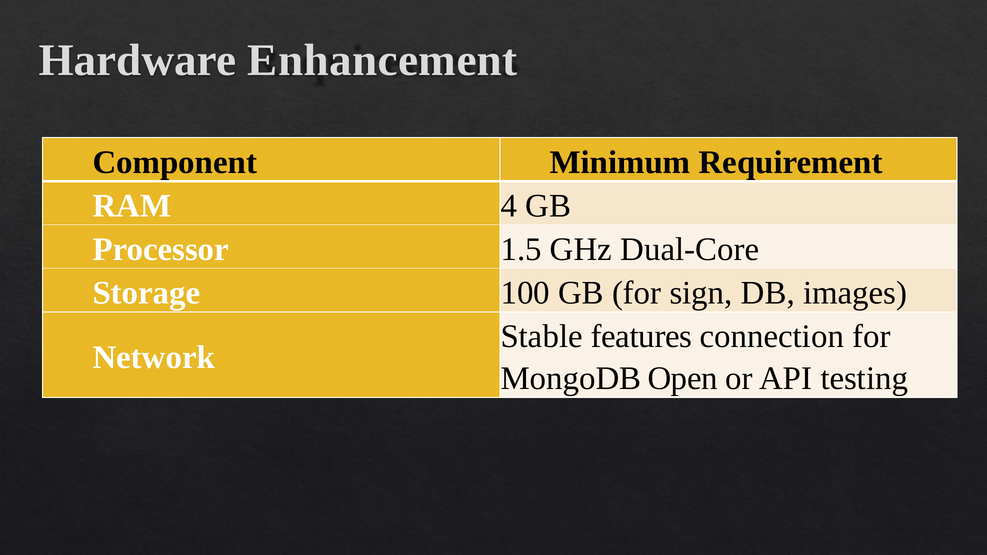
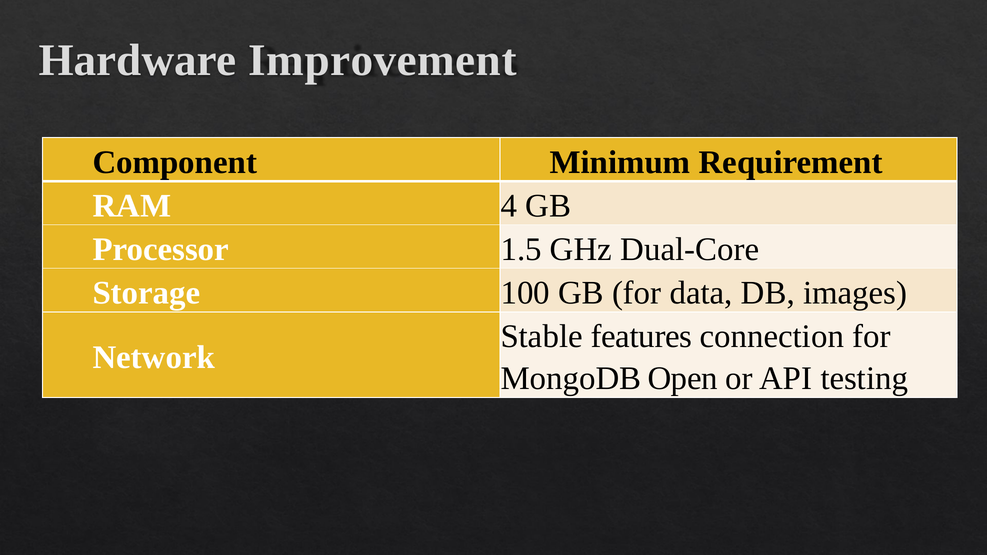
Enhancement: Enhancement -> Improvement
sign: sign -> data
